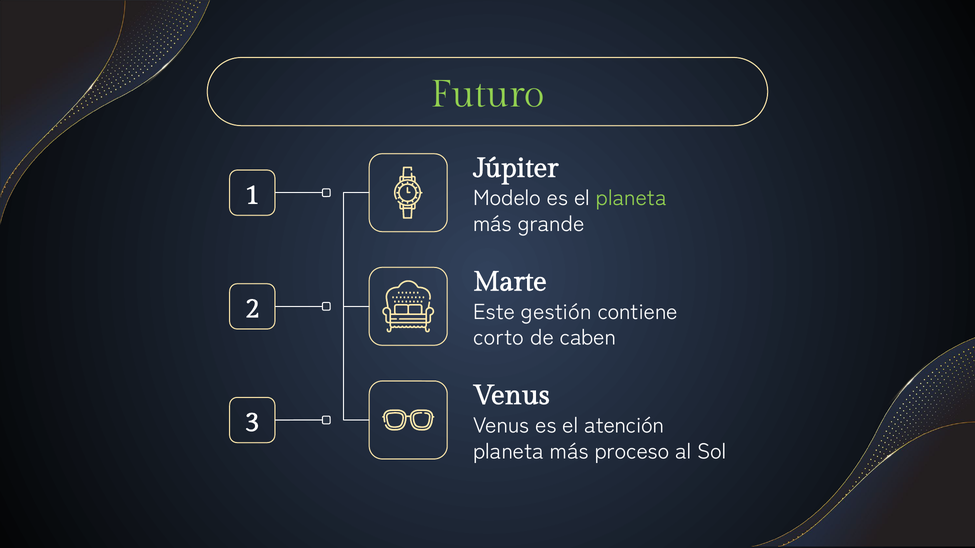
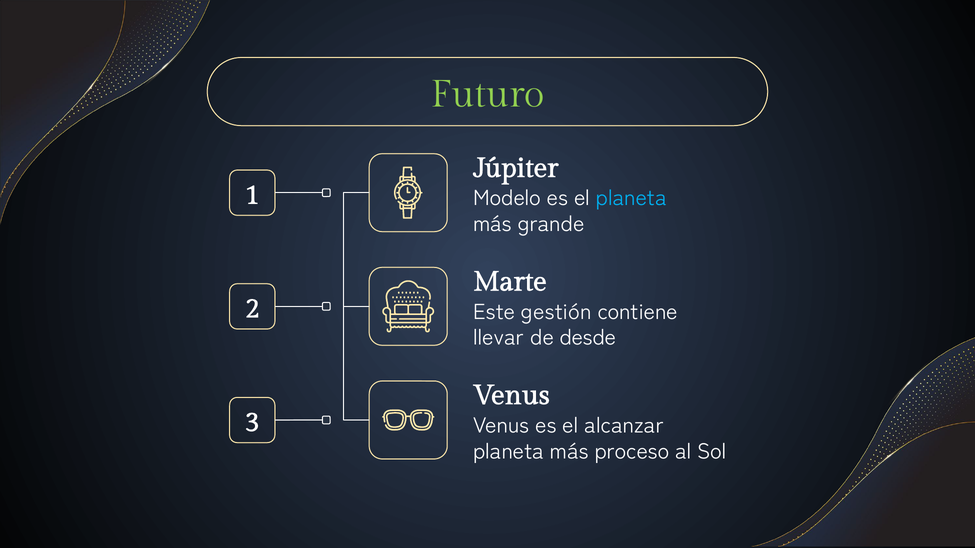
planeta at (631, 198) colour: light green -> light blue
corto: corto -> llevar
caben: caben -> desde
atención: atención -> alcanzar
